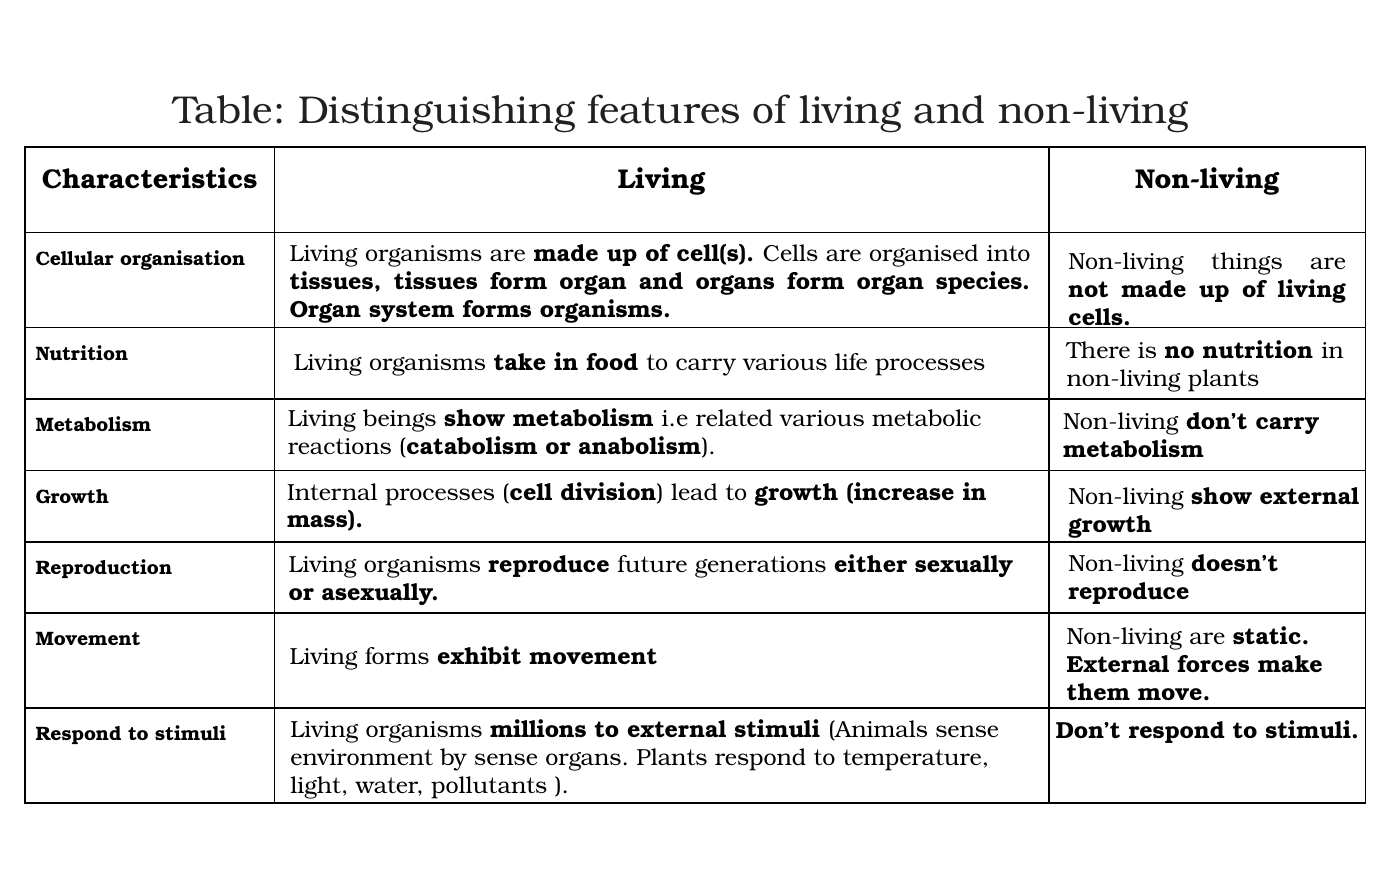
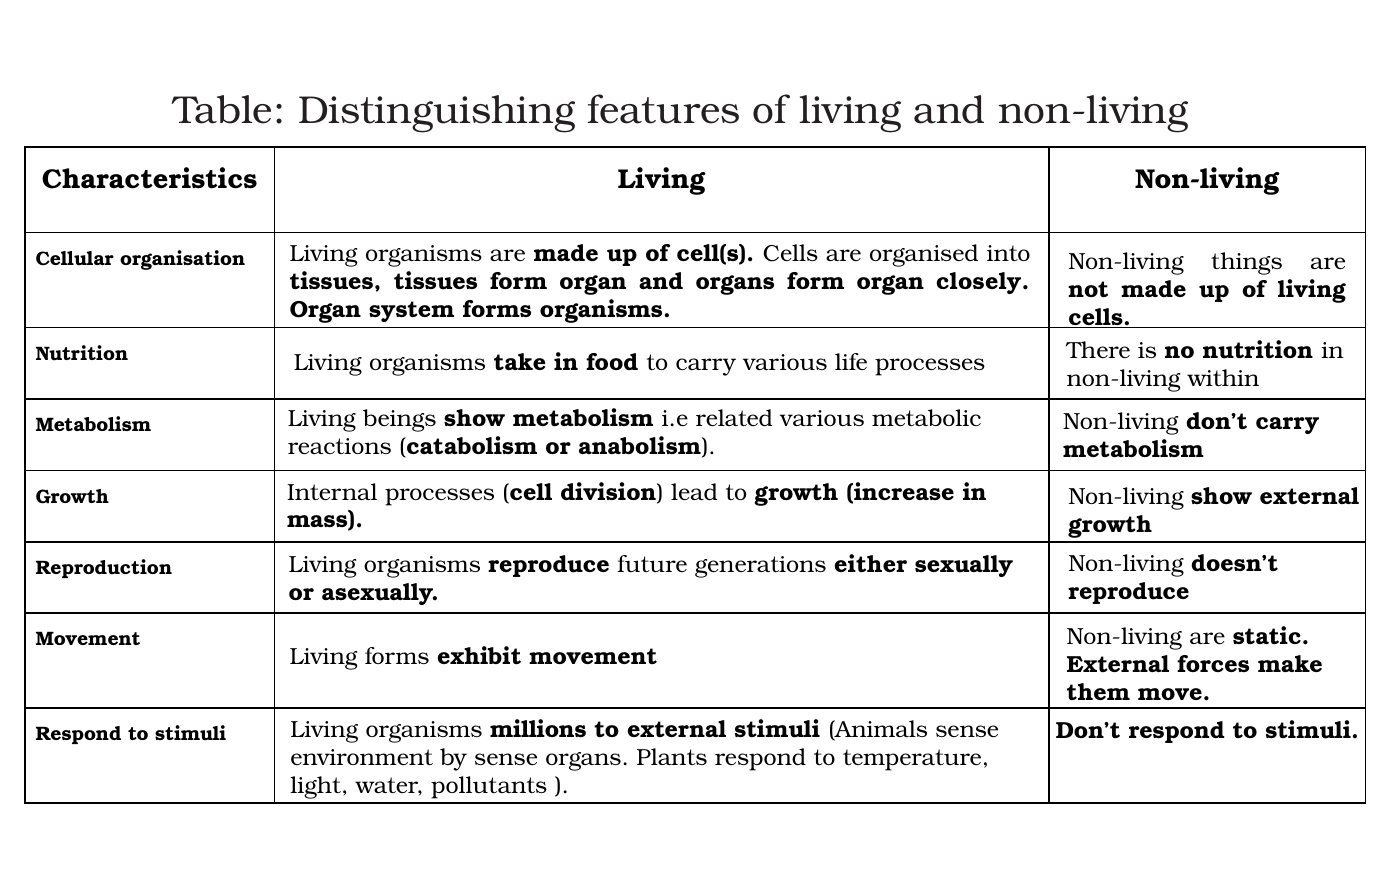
species: species -> closely
non-living plants: plants -> within
